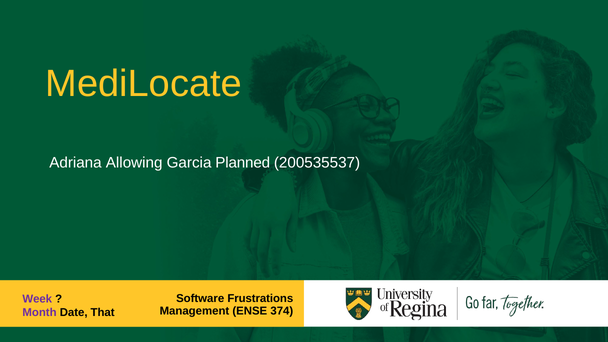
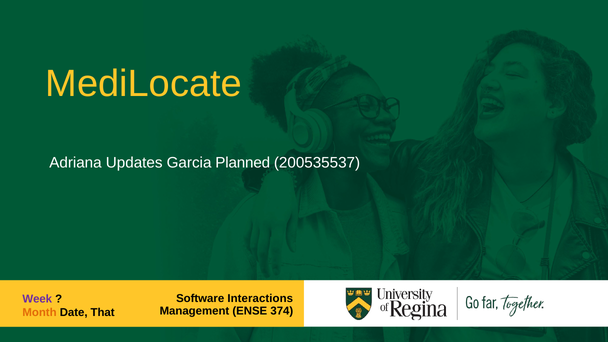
Allowing: Allowing -> Updates
Frustrations: Frustrations -> Interactions
Month colour: purple -> orange
